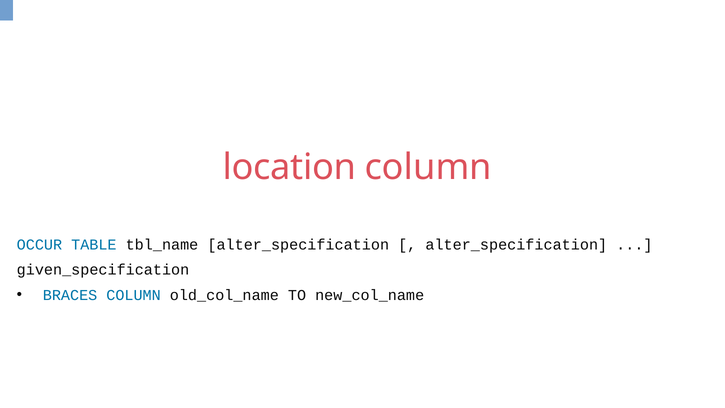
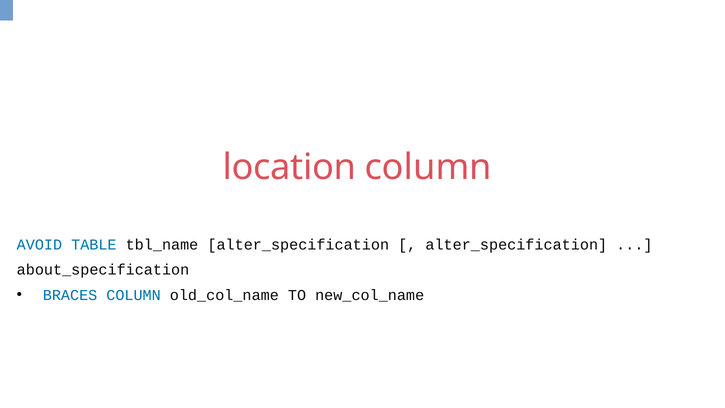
OCCUR: OCCUR -> AVOID
given_specification: given_specification -> about_specification
